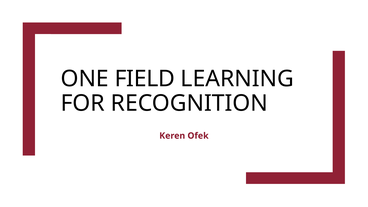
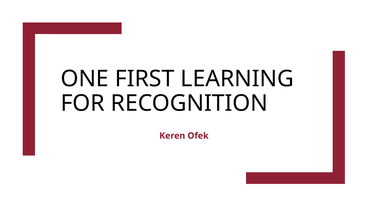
FIELD: FIELD -> FIRST
